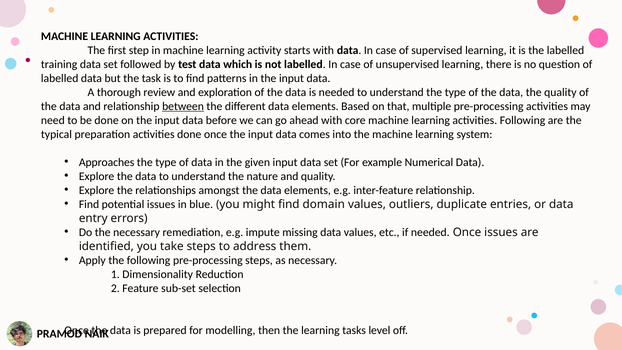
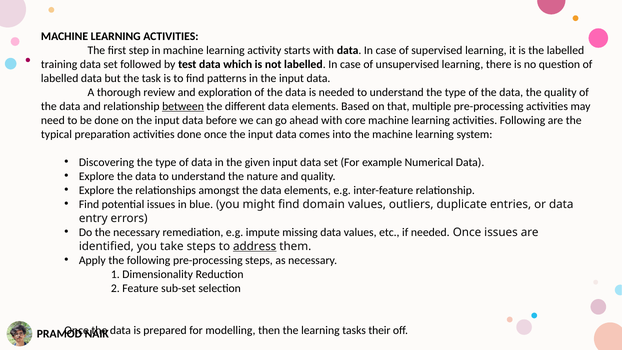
Approaches: Approaches -> Discovering
address underline: none -> present
level: level -> their
